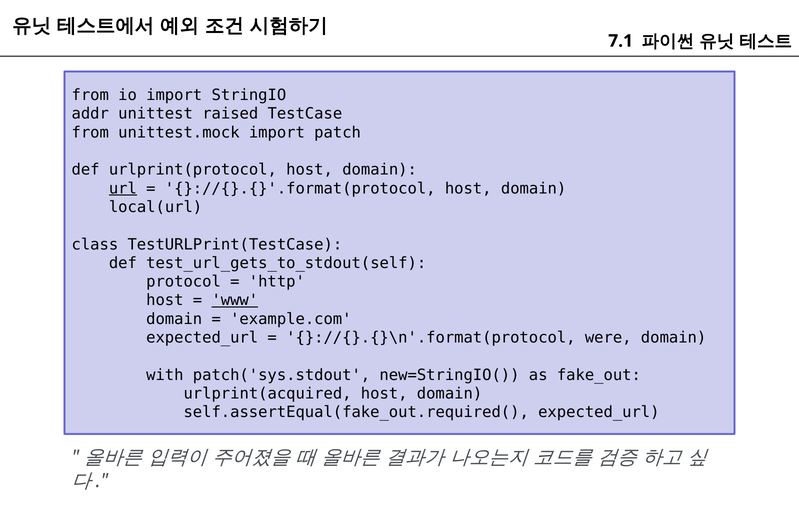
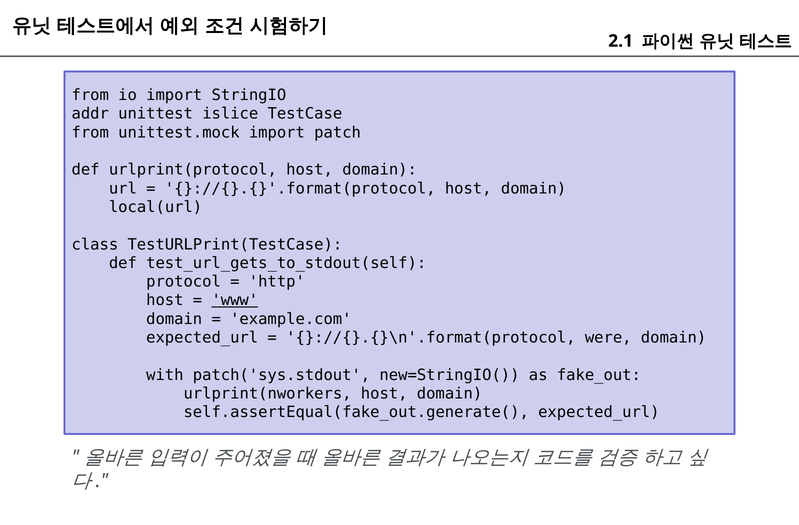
7.1: 7.1 -> 2.1
raised: raised -> islice
url underline: present -> none
urlprint(acquired: urlprint(acquired -> urlprint(nworkers
self.assertEqual(fake_out.required(: self.assertEqual(fake_out.required( -> self.assertEqual(fake_out.generate(
